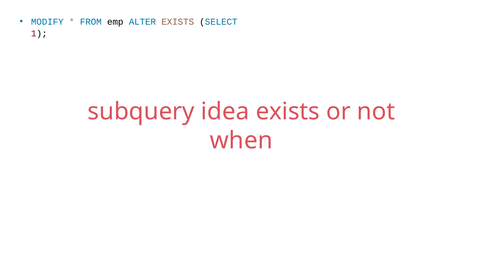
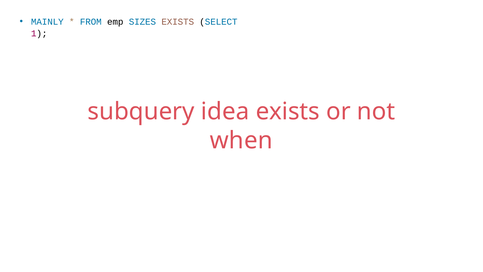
MODIFY: MODIFY -> MAINLY
ALTER: ALTER -> SIZES
